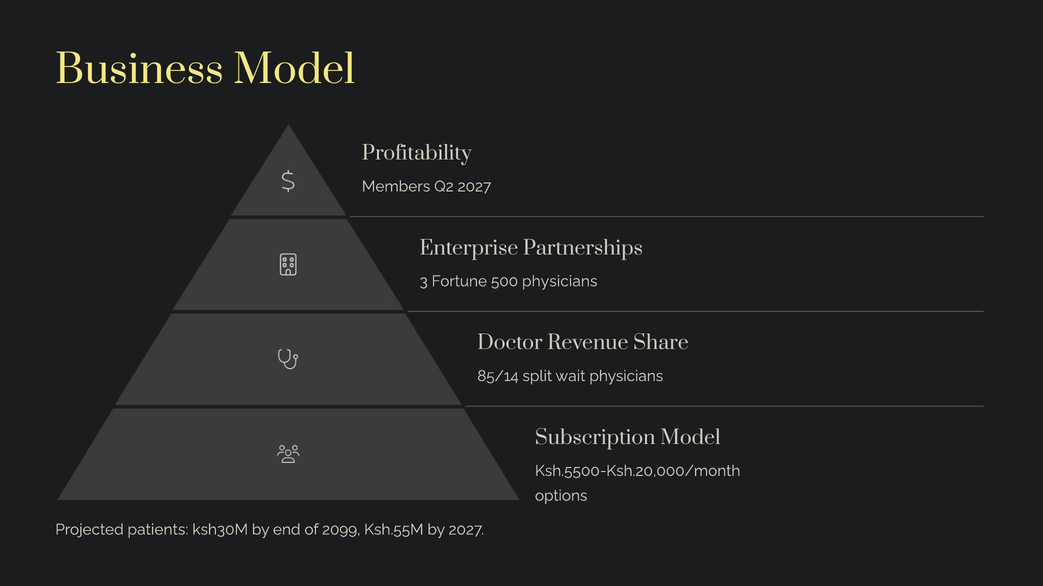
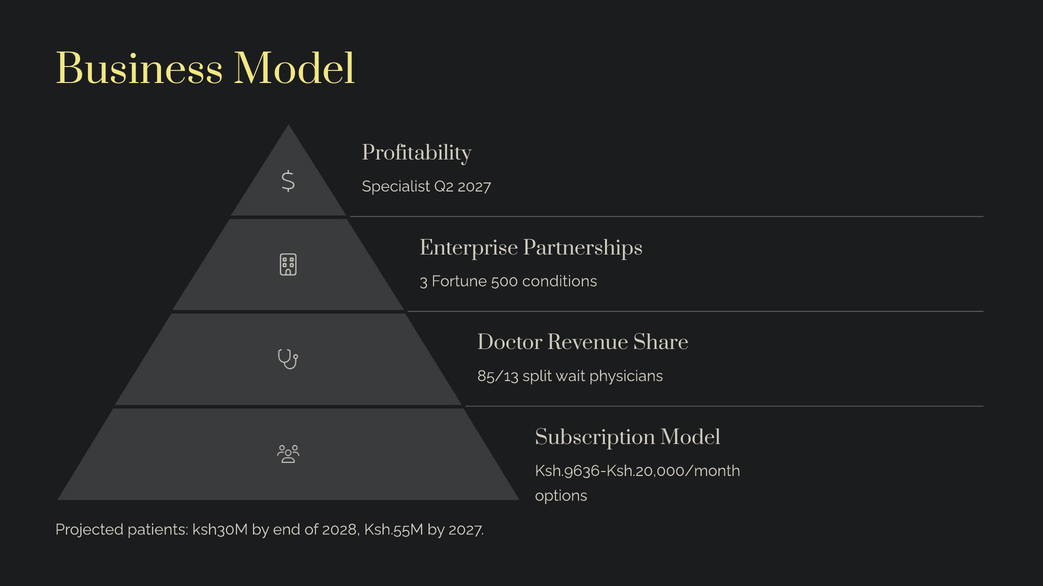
Members: Members -> Specialist
500 physicians: physicians -> conditions
85/14: 85/14 -> 85/13
Ksh.5500-Ksh.20,000/month: Ksh.5500-Ksh.20,000/month -> Ksh.9636-Ksh.20,000/month
2099: 2099 -> 2028
